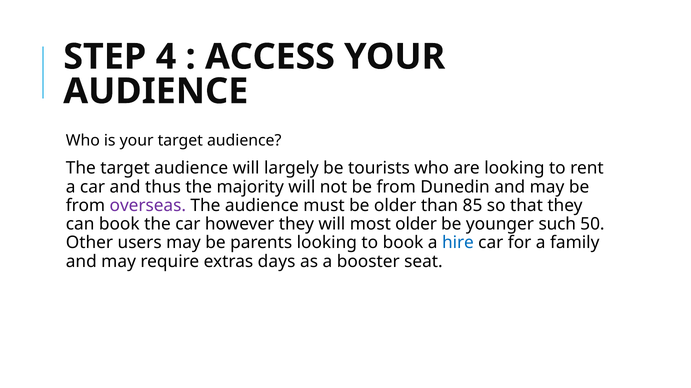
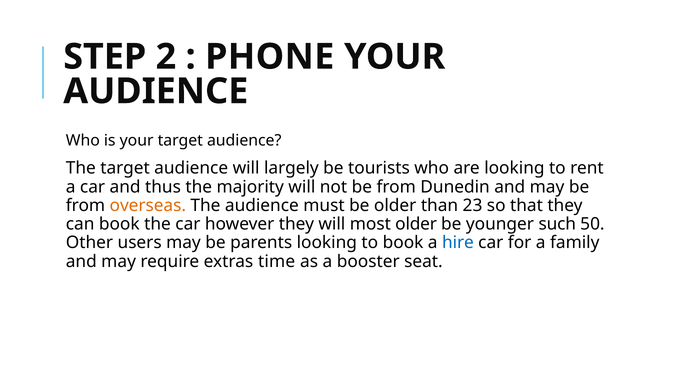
4: 4 -> 2
ACCESS: ACCESS -> PHONE
overseas colour: purple -> orange
85: 85 -> 23
days: days -> time
